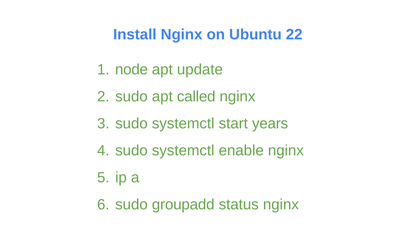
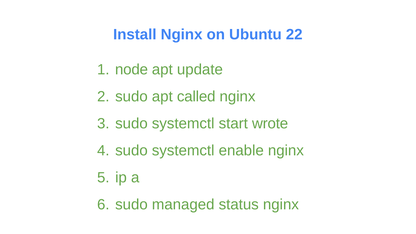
years: years -> wrote
groupadd: groupadd -> managed
